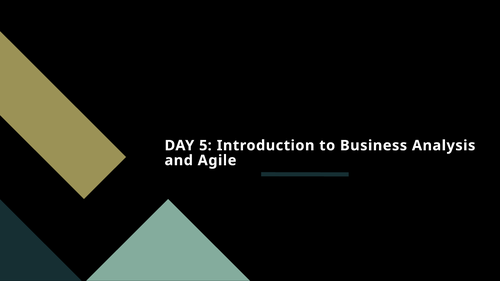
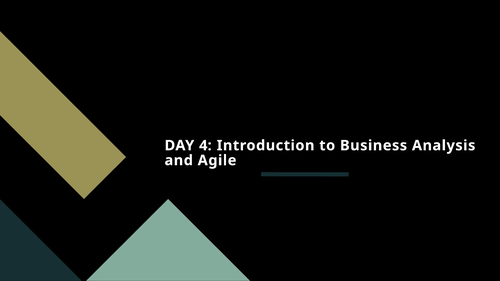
5: 5 -> 4
